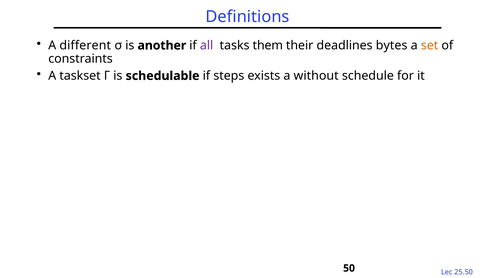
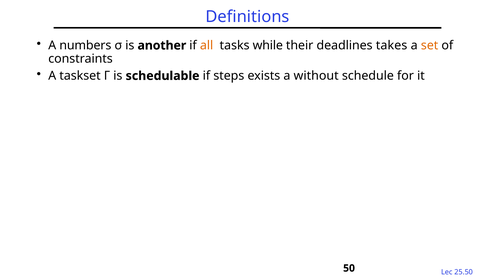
different: different -> numbers
all colour: purple -> orange
them: them -> while
bytes: bytes -> takes
